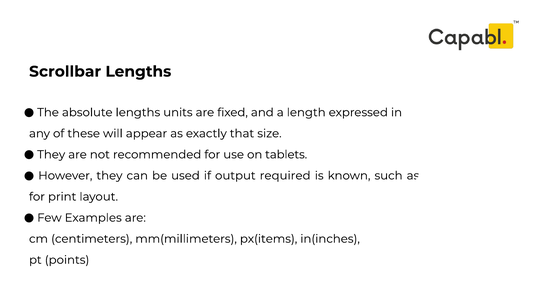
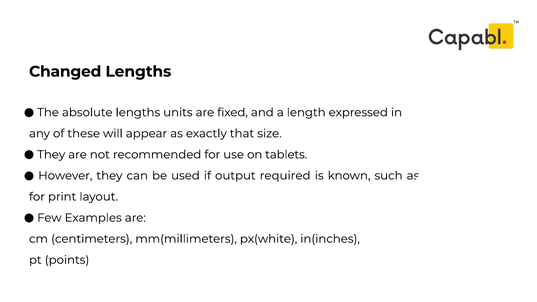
Scrollbar: Scrollbar -> Changed
px(items: px(items -> px(white
